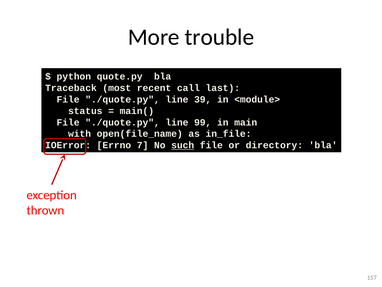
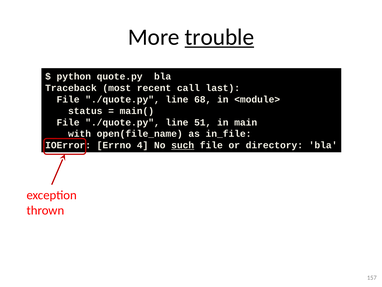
trouble underline: none -> present
39: 39 -> 68
99: 99 -> 51
7: 7 -> 4
